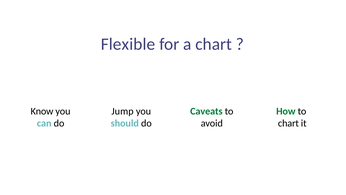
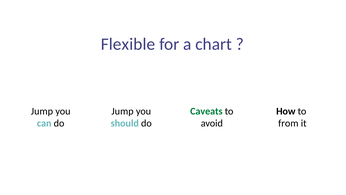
Know at (42, 111): Know -> Jump
How colour: green -> black
chart at (288, 123): chart -> from
